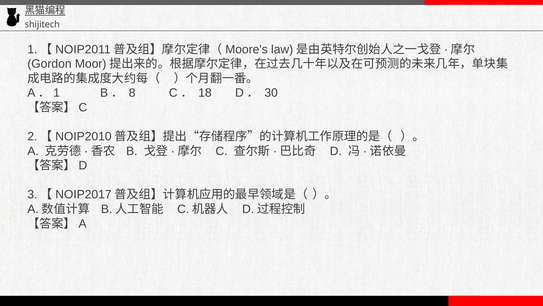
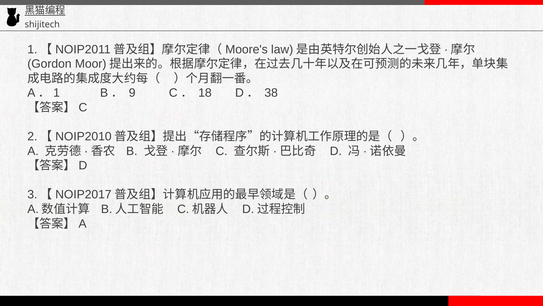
8: 8 -> 9
30: 30 -> 38
